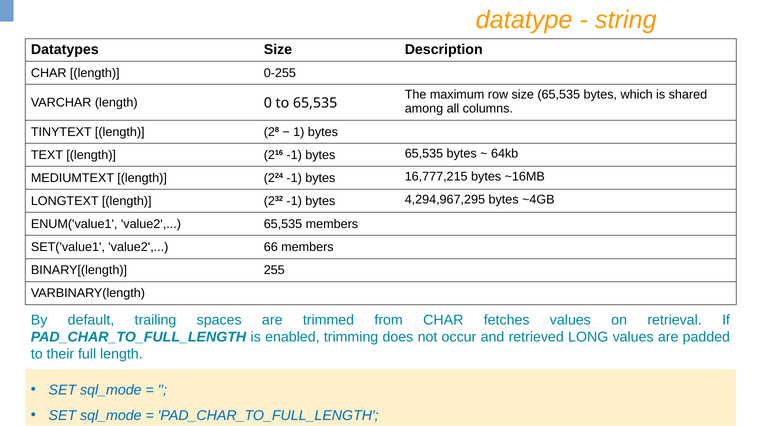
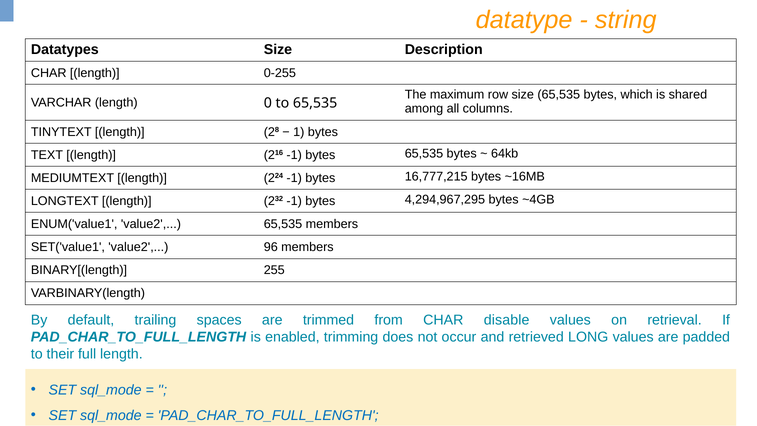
66: 66 -> 96
fetches: fetches -> disable
